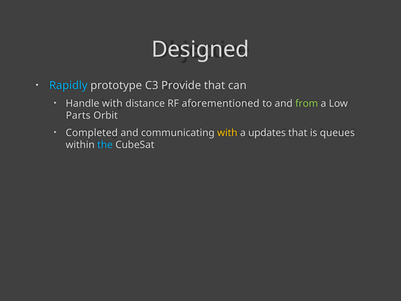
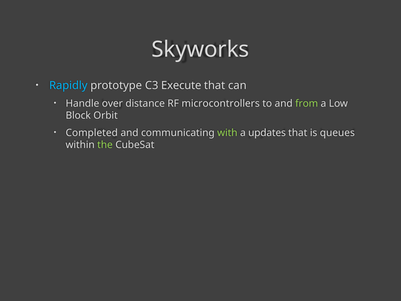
Designed: Designed -> Skyworks
Provide: Provide -> Execute
Handle with: with -> over
aforementioned: aforementioned -> microcontrollers
Parts: Parts -> Block
with at (227, 133) colour: yellow -> light green
the colour: light blue -> light green
